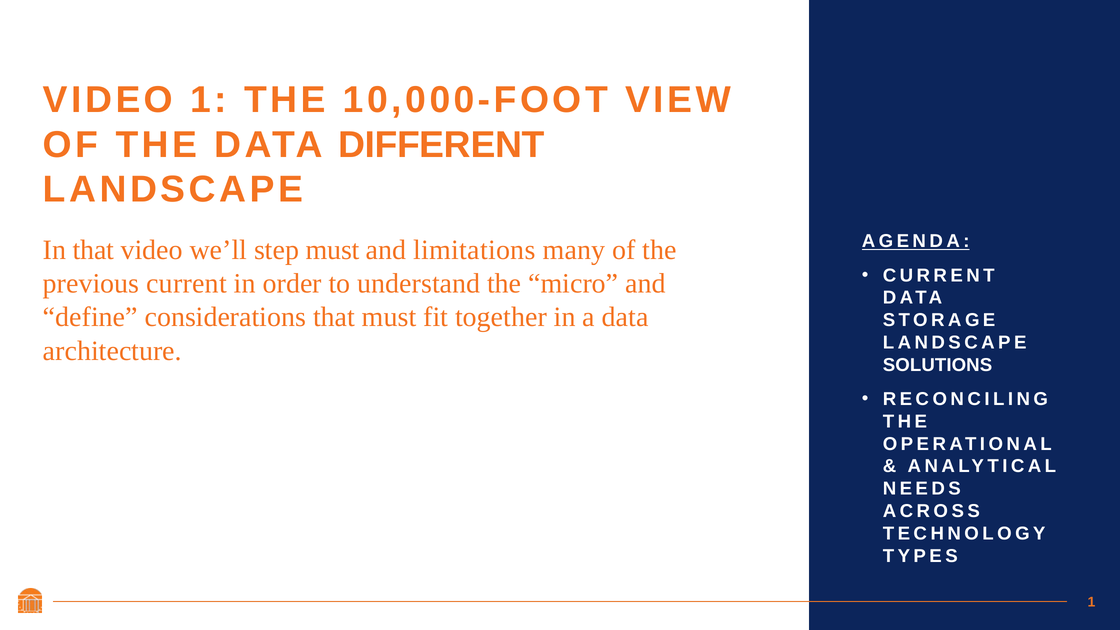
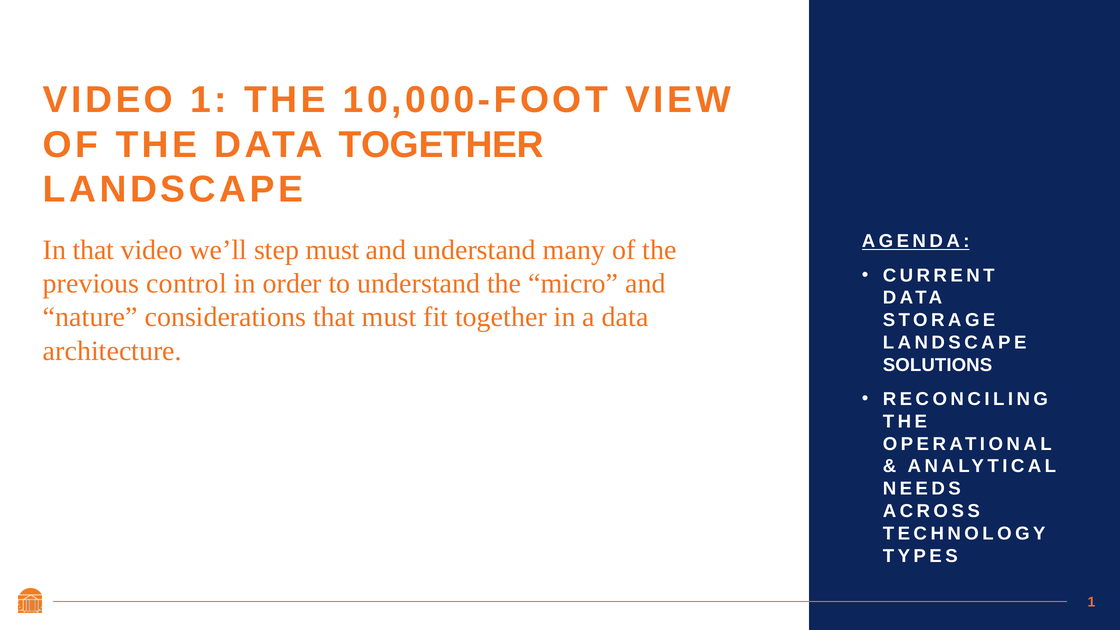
DATA DIFFERENT: DIFFERENT -> TOGETHER
and limitations: limitations -> understand
previous current: current -> control
define: define -> nature
